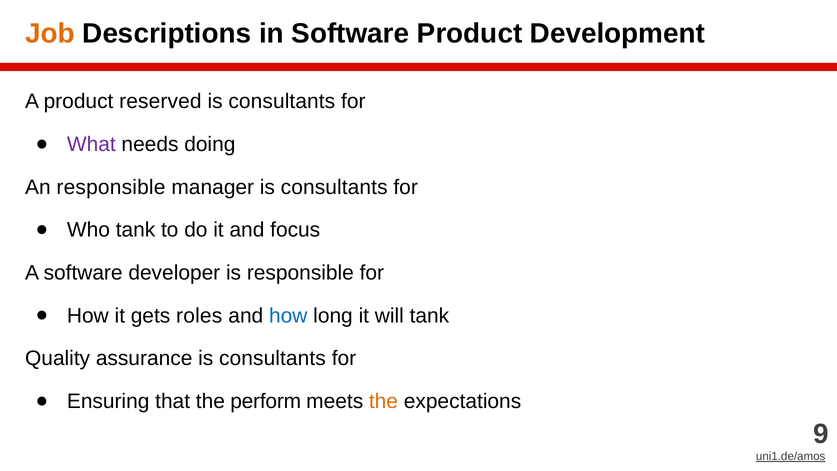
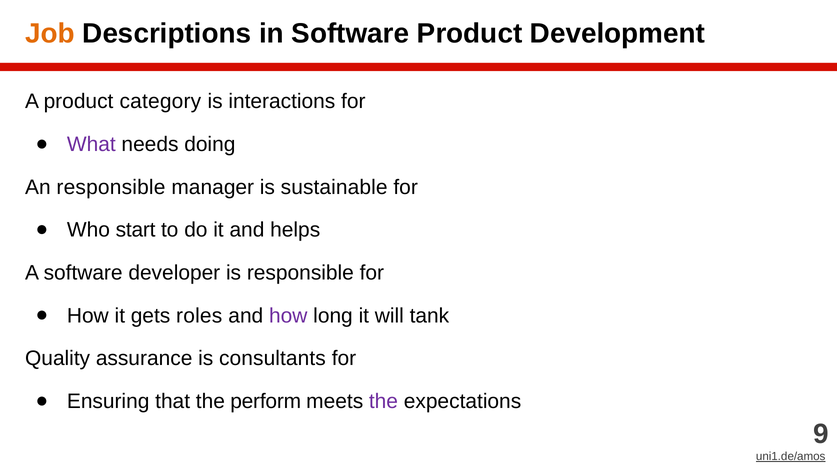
reserved: reserved -> category
consultants at (282, 101): consultants -> interactions
manager is consultants: consultants -> sustainable
Who tank: tank -> start
focus: focus -> helps
how at (288, 316) colour: blue -> purple
the at (383, 401) colour: orange -> purple
